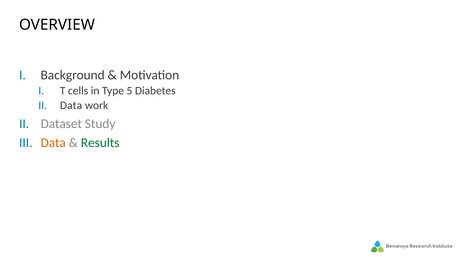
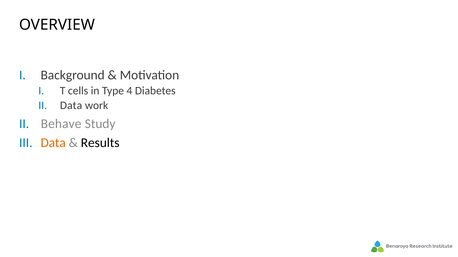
5: 5 -> 4
Dataset: Dataset -> Behave
Results colour: green -> black
